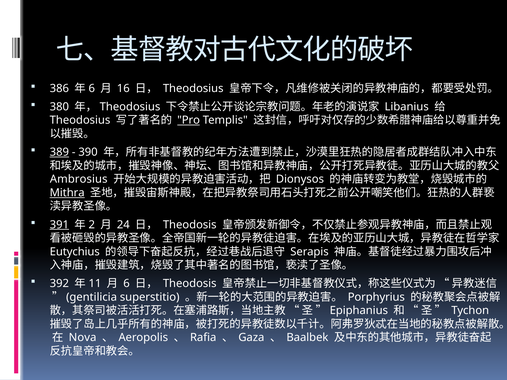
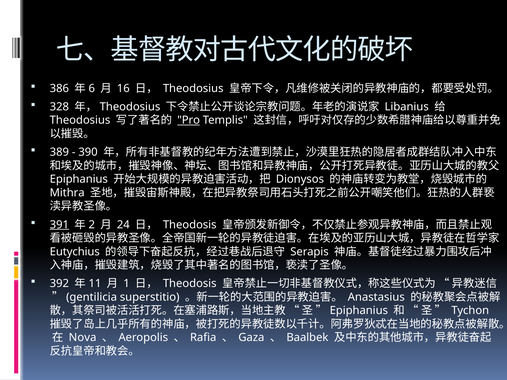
380: 380 -> 328
389 underline: present -> none
Ambrosius: Ambrosius -> Epiphanius
Mithra underline: present -> none
6: 6 -> 1
Porphyrius: Porphyrius -> Anastasius
